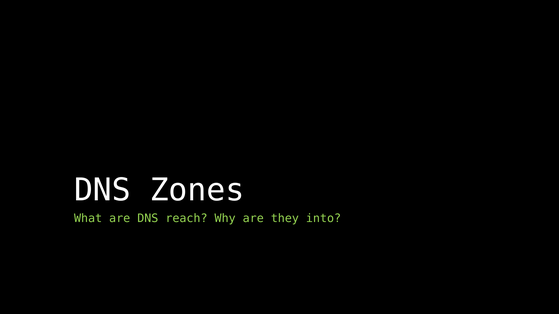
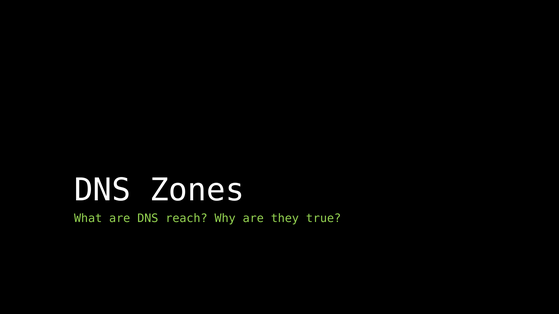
into: into -> true
